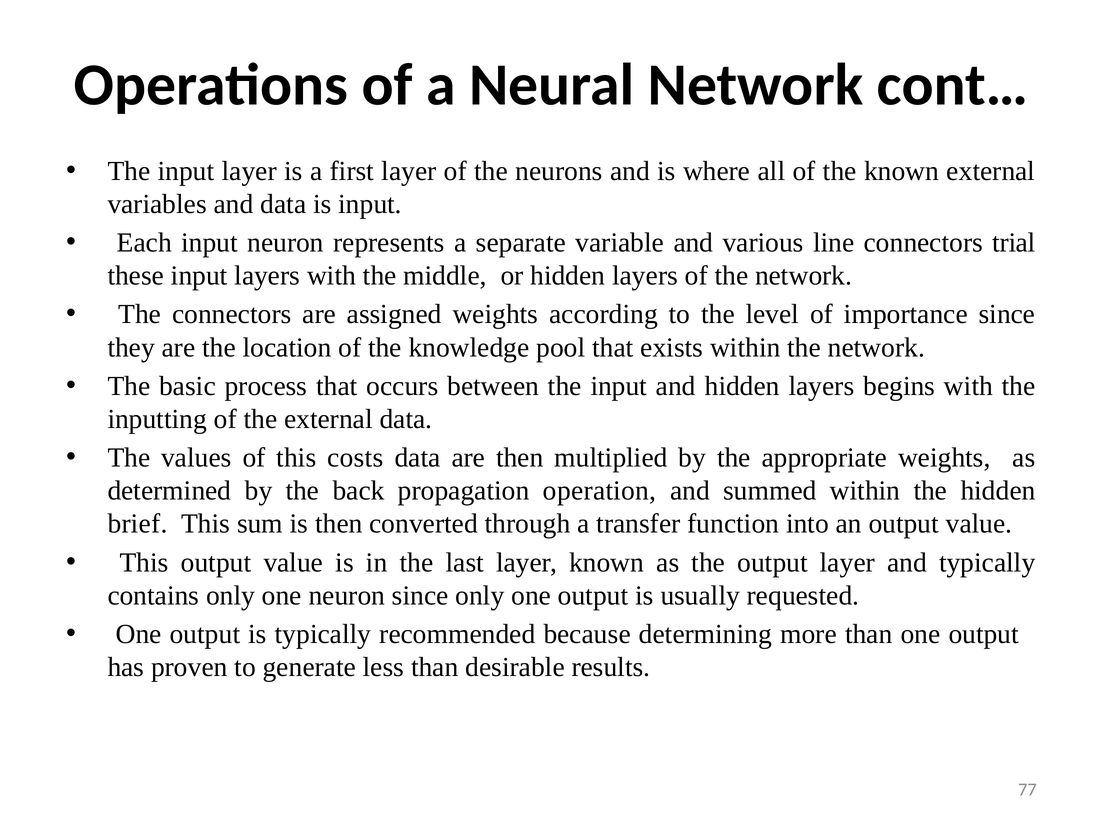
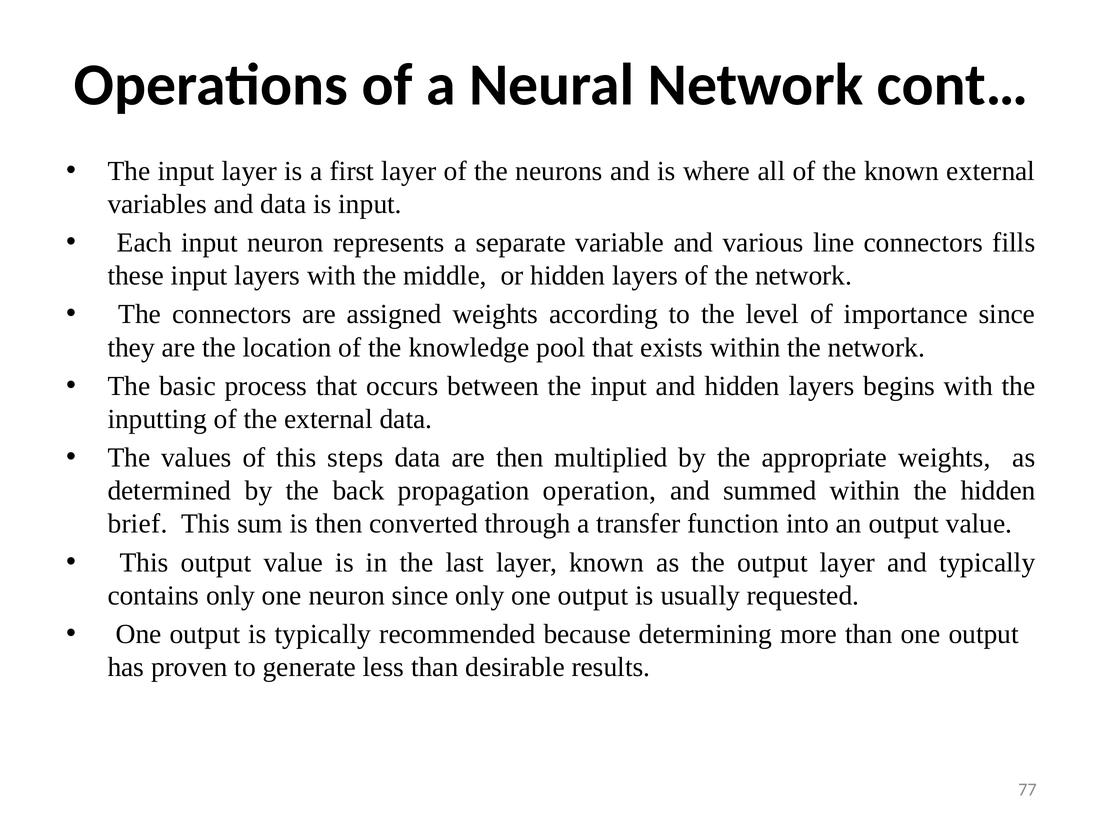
trial: trial -> fills
costs: costs -> steps
